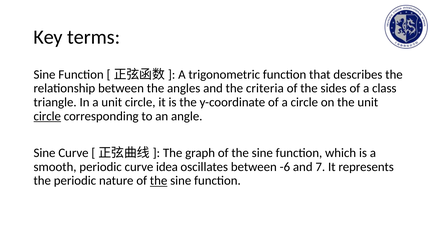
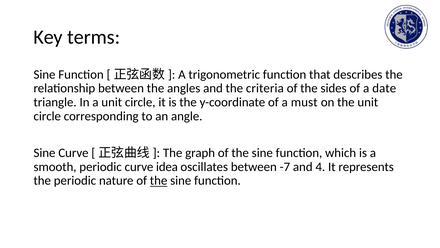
class: class -> date
a circle: circle -> must
circle at (47, 116) underline: present -> none
-6: -6 -> -7
7: 7 -> 4
